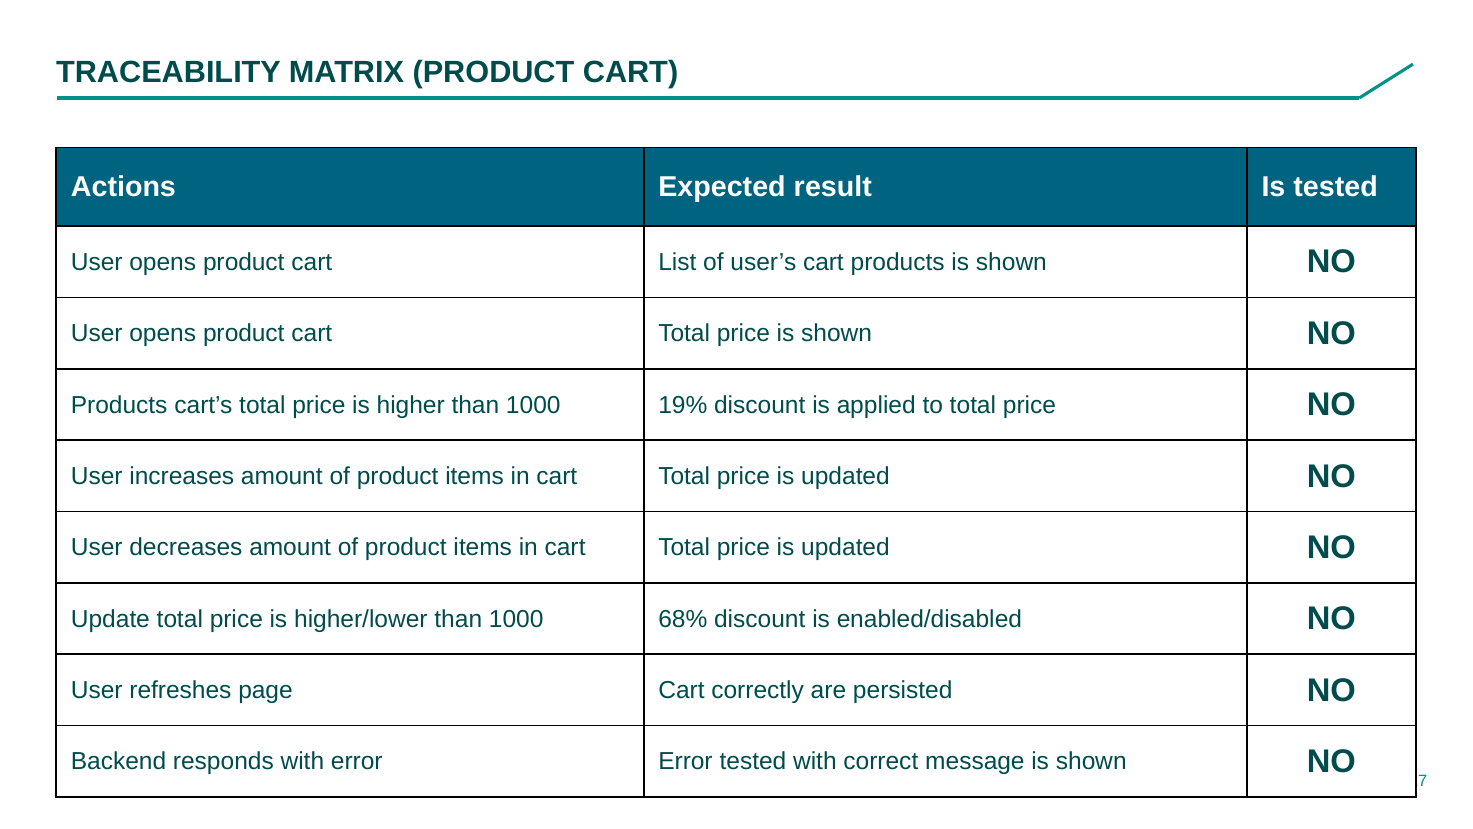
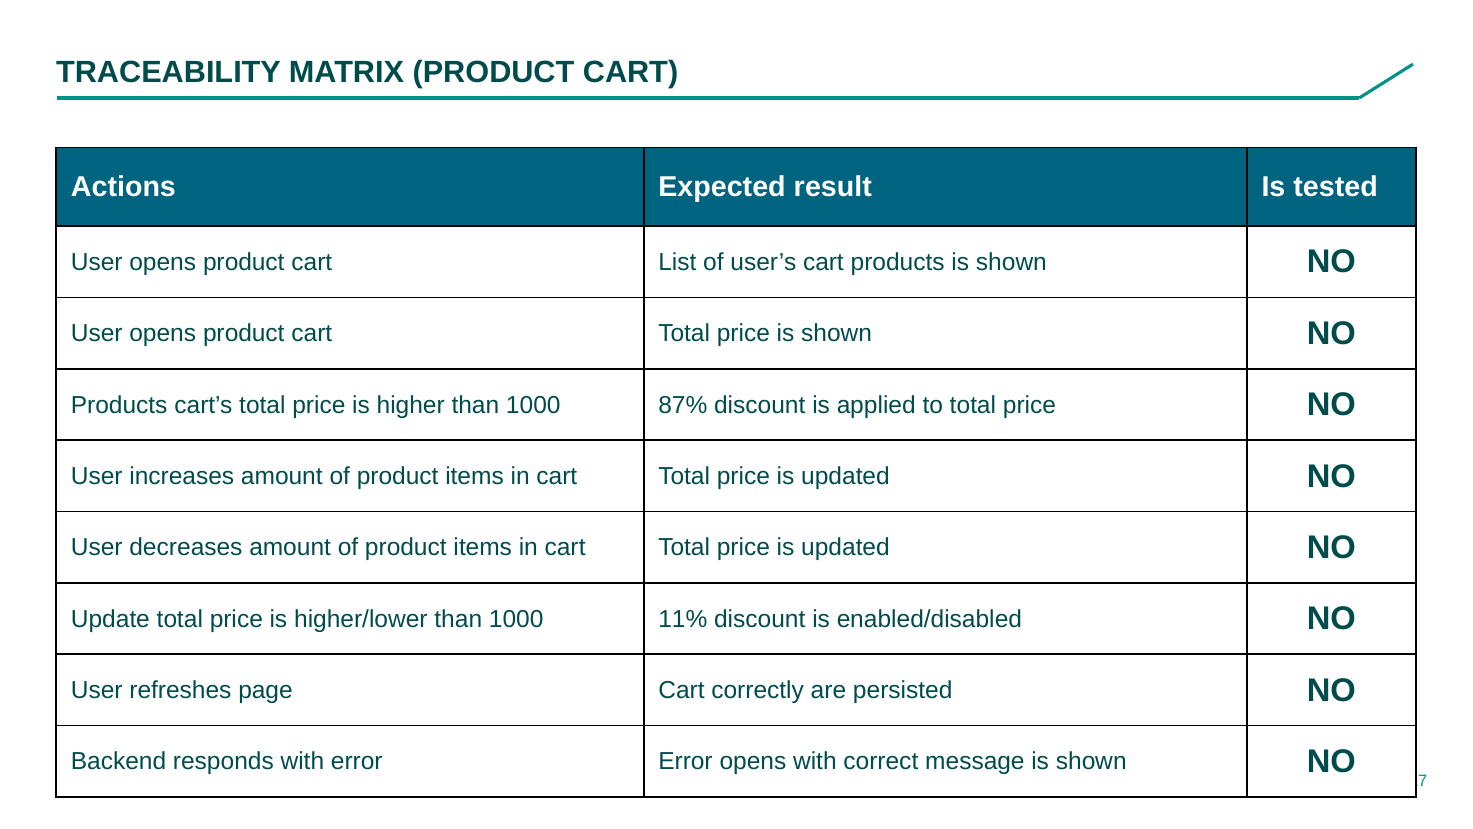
19%: 19% -> 87%
68%: 68% -> 11%
Error tested: tested -> opens
